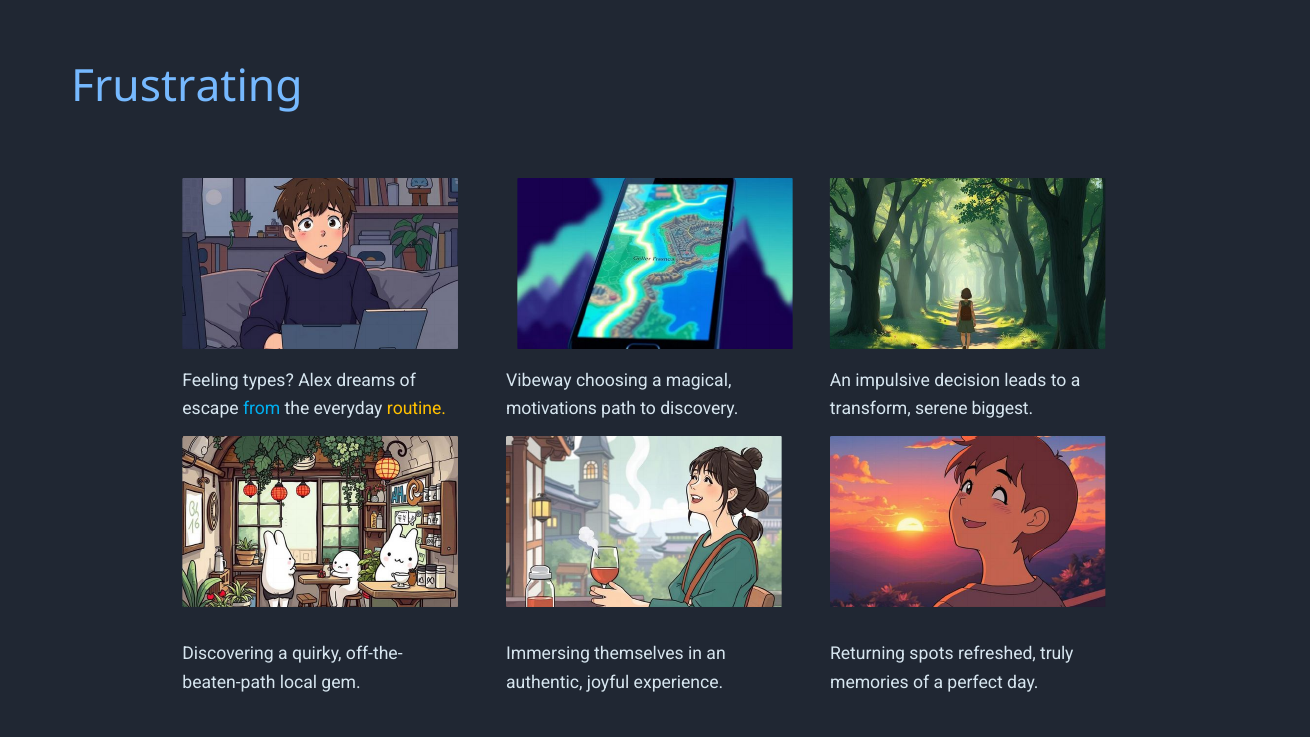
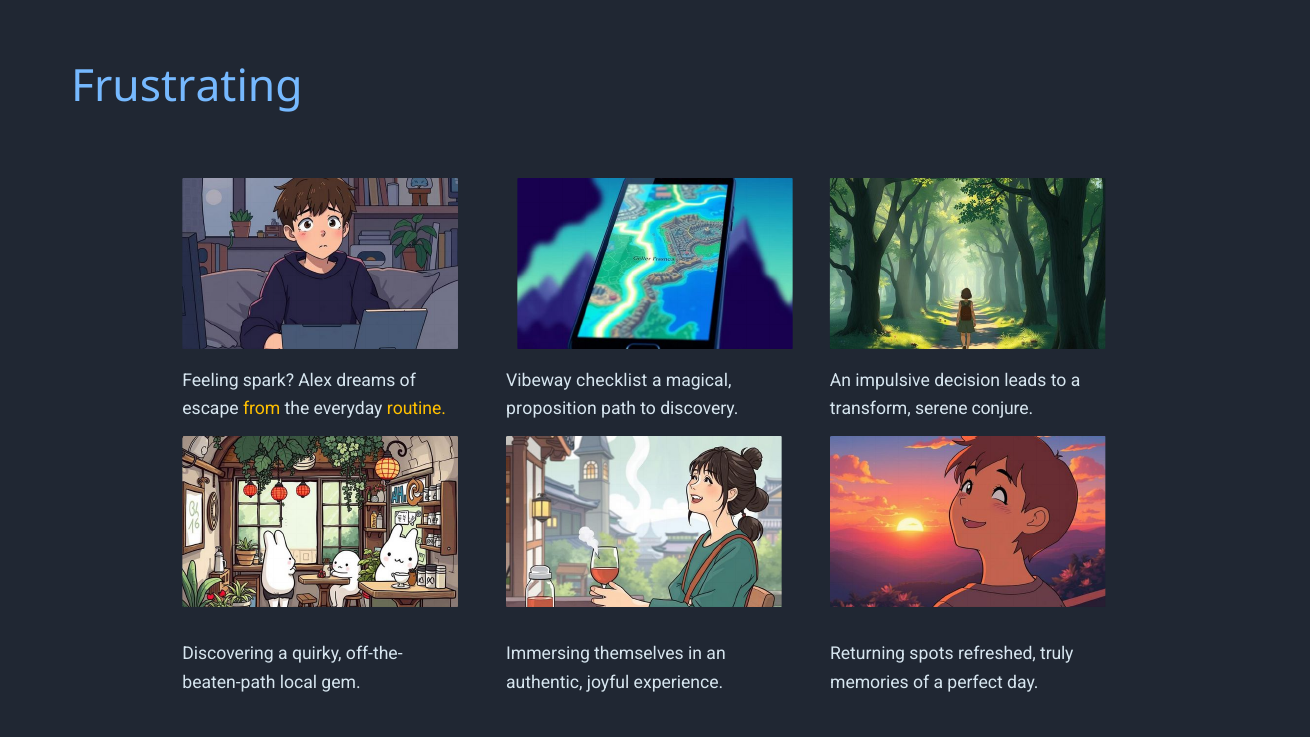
types: types -> spark
choosing: choosing -> checklist
from colour: light blue -> yellow
motivations: motivations -> proposition
biggest: biggest -> conjure
